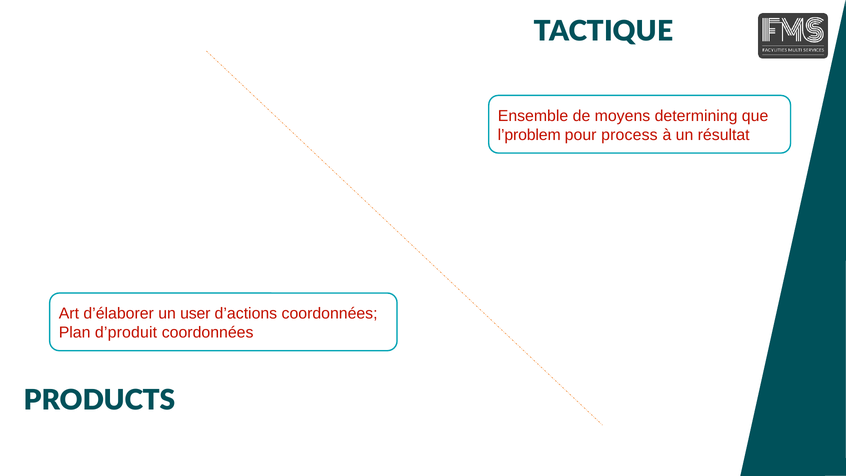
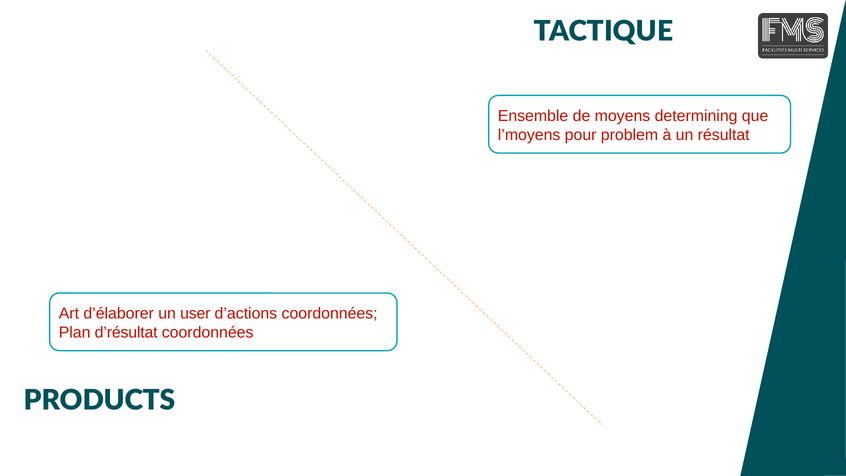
l’problem: l’problem -> l’moyens
process: process -> problem
d’produit: d’produit -> d’résultat
